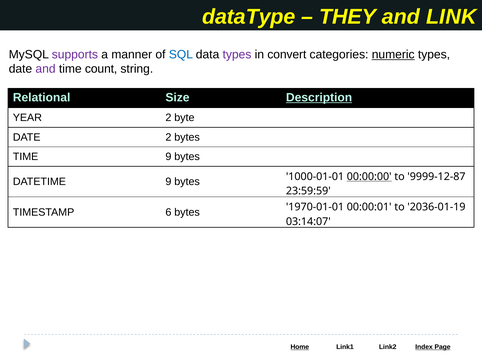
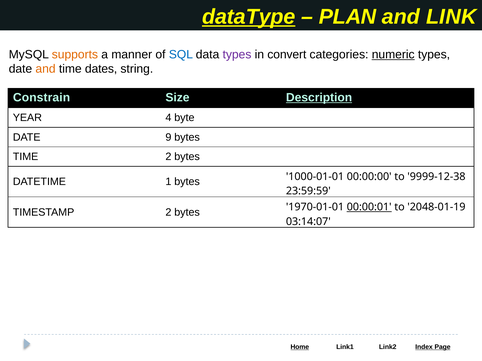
dataType underline: none -> present
THEY: THEY -> PLAN
supports colour: purple -> orange
and at (46, 69) colour: purple -> orange
count: count -> dates
Relational: Relational -> Constrain
YEAR 2: 2 -> 4
DATE 2: 2 -> 9
TIME 9: 9 -> 2
DATETIME 9: 9 -> 1
00:00:00 underline: present -> none
9999-12-87: 9999-12-87 -> 9999-12-38
TIMESTAMP 6: 6 -> 2
00:00:01 underline: none -> present
2036-01-19: 2036-01-19 -> 2048-01-19
